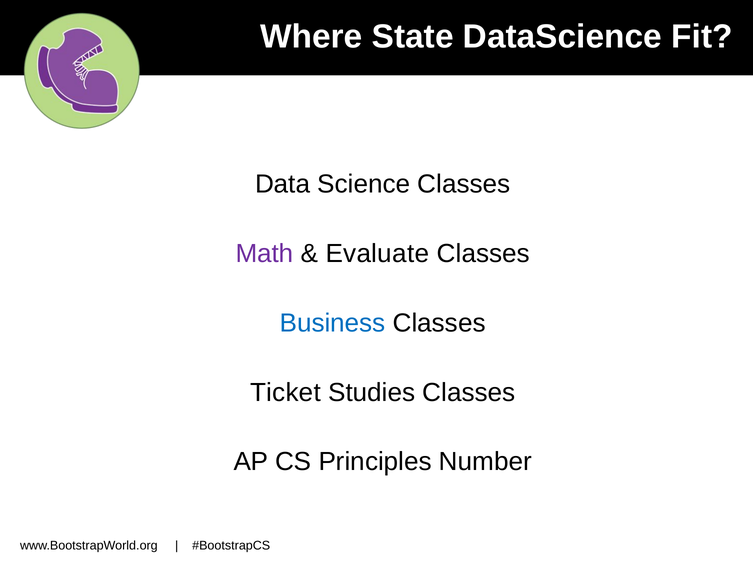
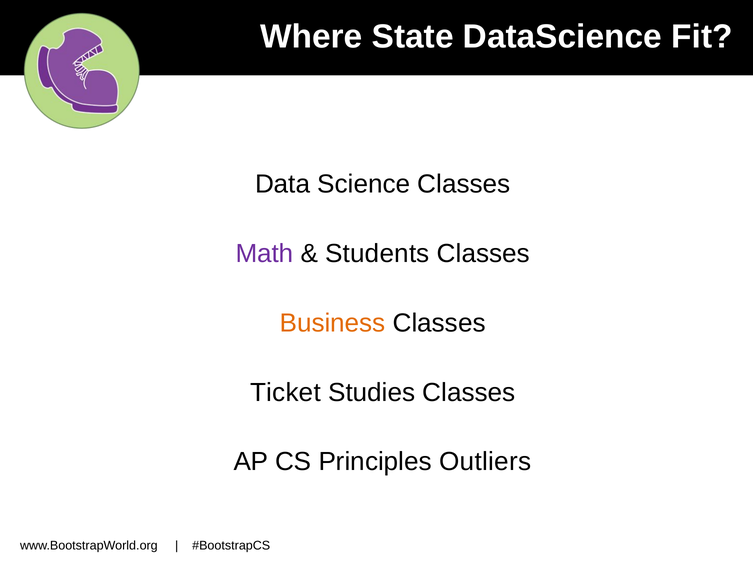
Evaluate: Evaluate -> Students
Business colour: blue -> orange
Number: Number -> Outliers
